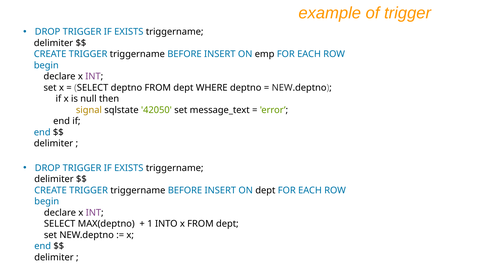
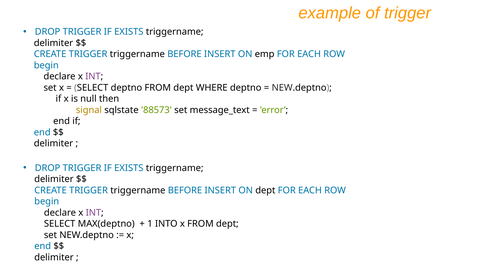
42050: 42050 -> 88573
